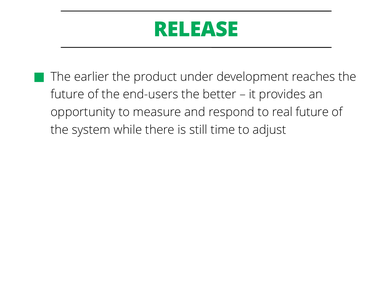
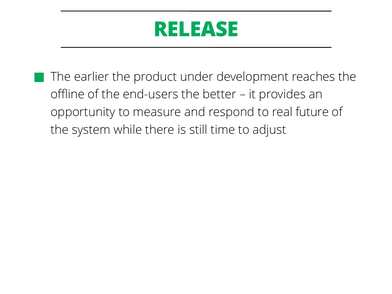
future at (68, 94): future -> offline
